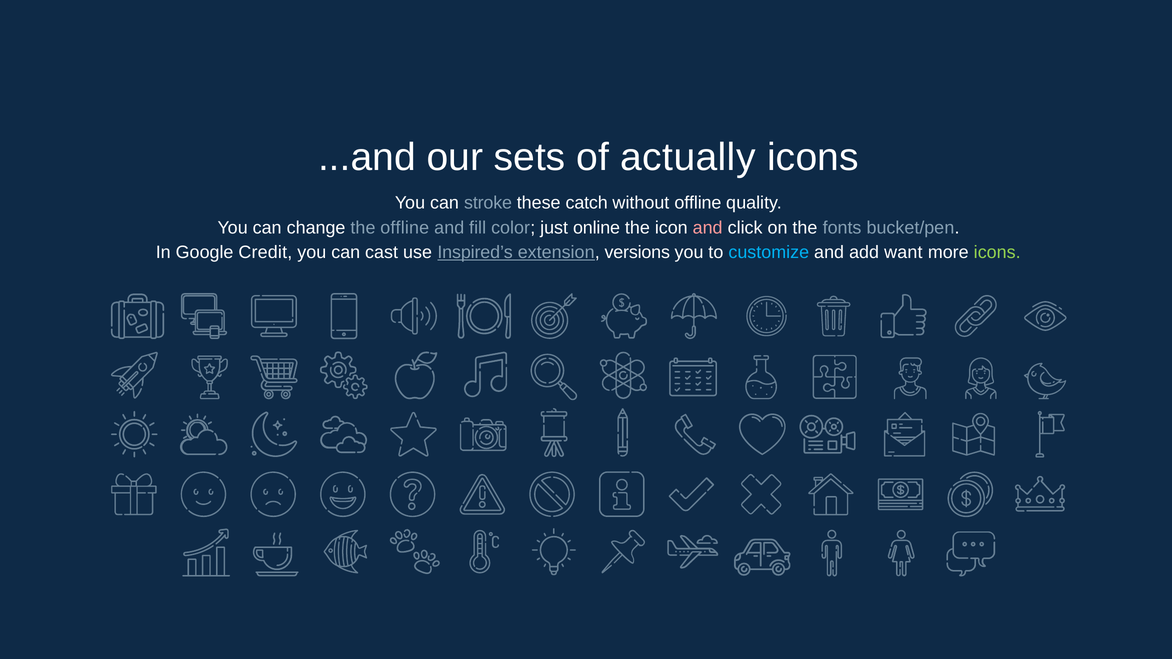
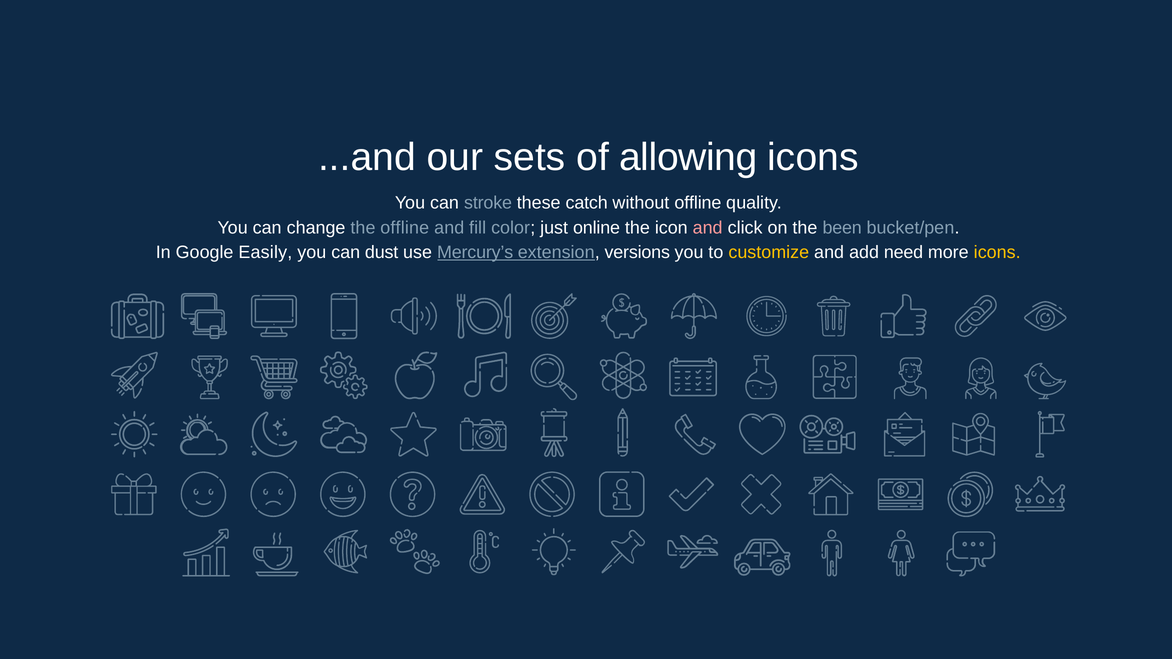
actually: actually -> allowing
fonts: fonts -> been
Credit: Credit -> Easily
cast: cast -> dust
Inspired’s: Inspired’s -> Mercury’s
customize colour: light blue -> yellow
want: want -> need
icons at (997, 252) colour: light green -> yellow
